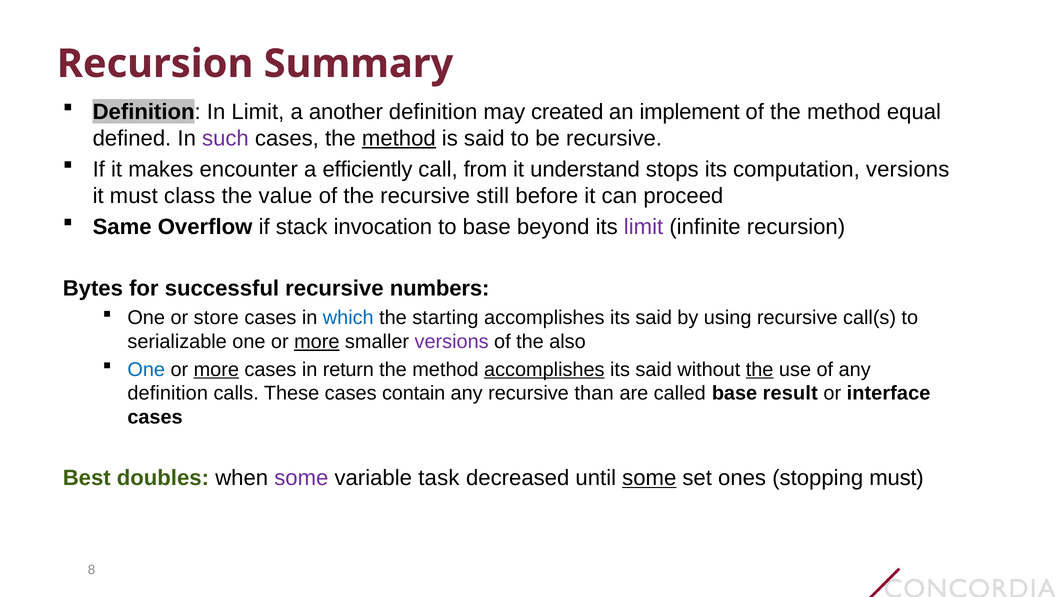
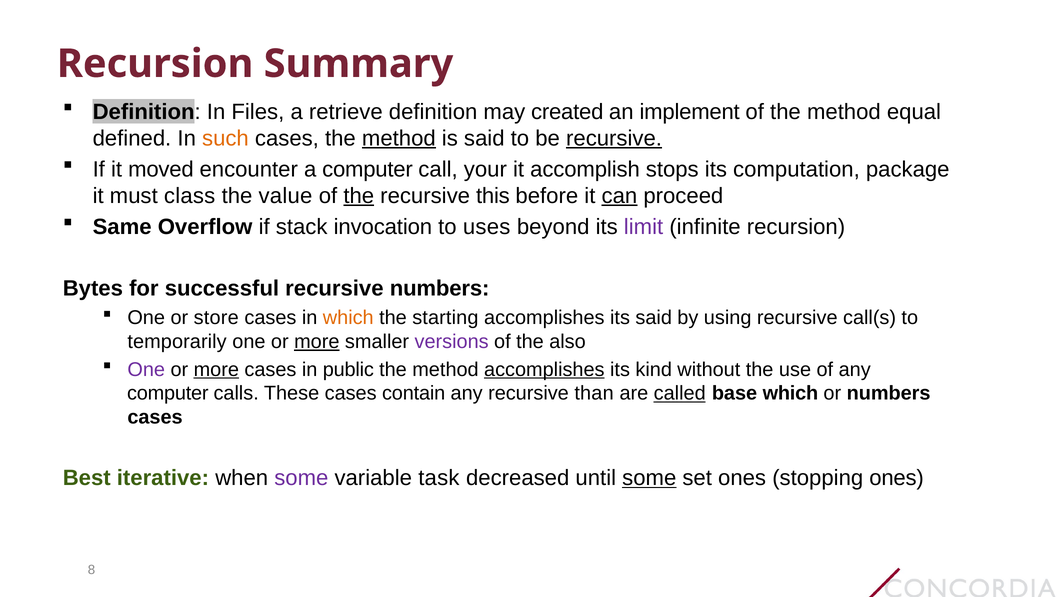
In Limit: Limit -> Files
another: another -> retrieve
such colour: purple -> orange
recursive at (614, 138) underline: none -> present
makes: makes -> moved
a efficiently: efficiently -> computer
from: from -> your
understand: understand -> accomplish
computation versions: versions -> package
the at (359, 196) underline: none -> present
still: still -> this
can underline: none -> present
to base: base -> uses
which at (348, 318) colour: blue -> orange
serializable: serializable -> temporarily
One at (146, 369) colour: blue -> purple
return: return -> public
said at (654, 369): said -> kind
the at (760, 369) underline: present -> none
definition at (168, 393): definition -> computer
called underline: none -> present
base result: result -> which
or interface: interface -> numbers
doubles: doubles -> iterative
stopping must: must -> ones
